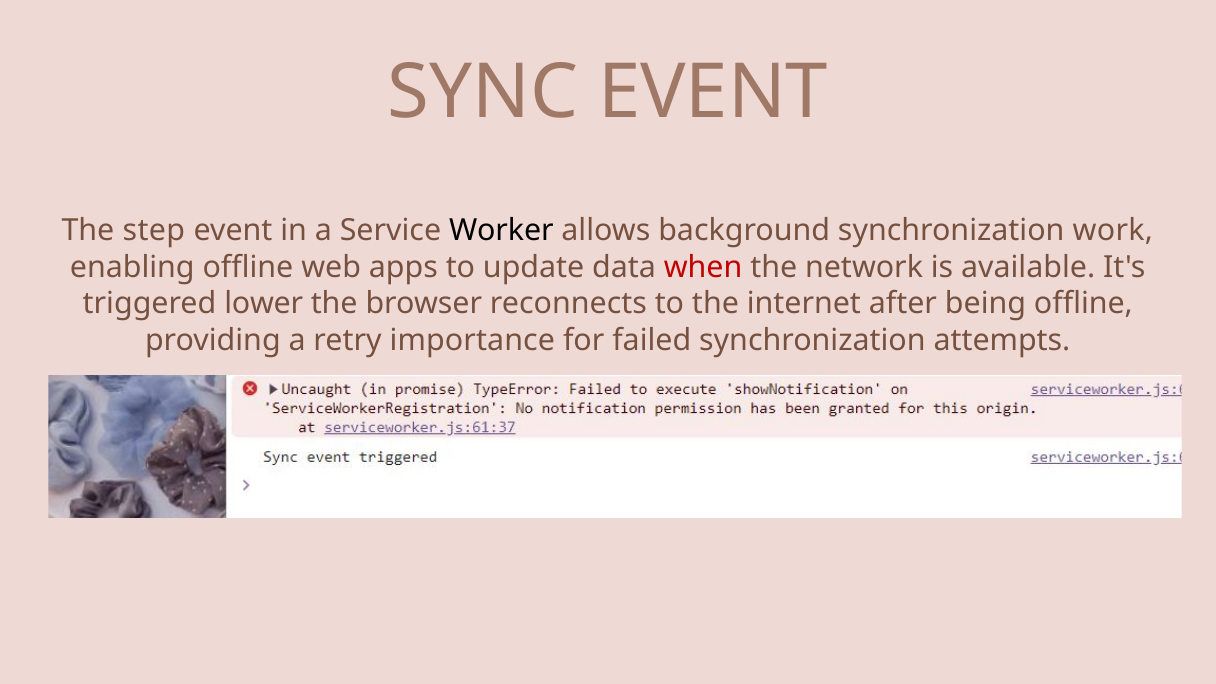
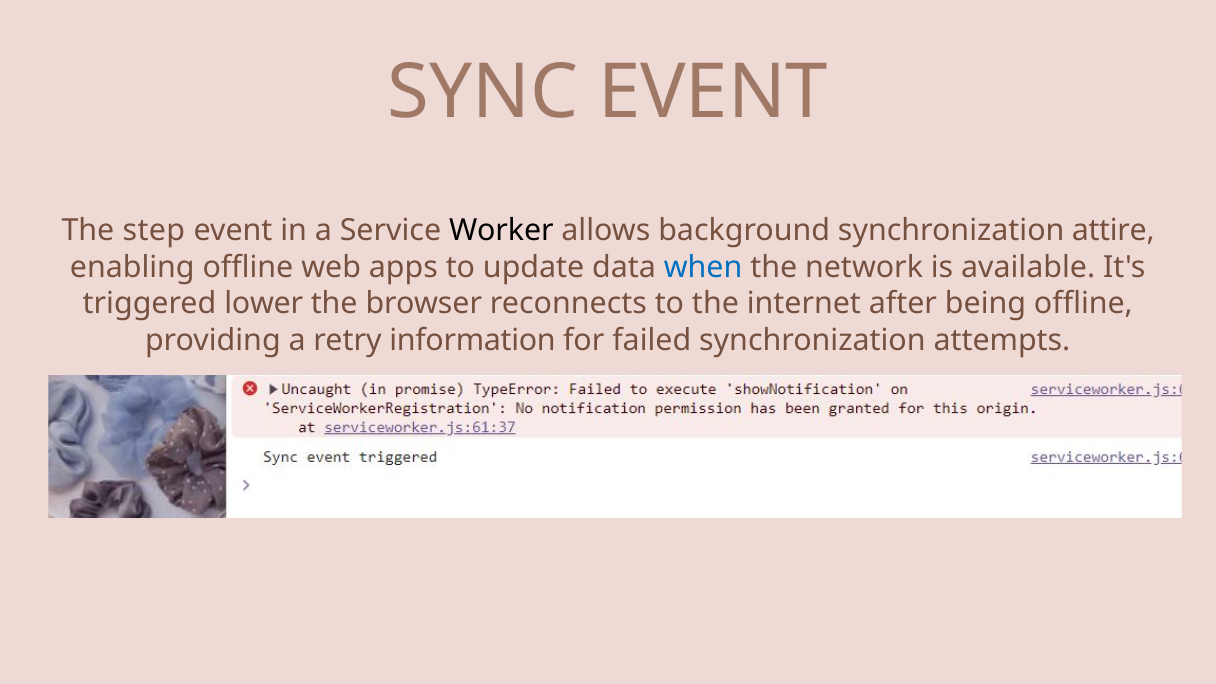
work: work -> attire
when colour: red -> blue
importance: importance -> information
